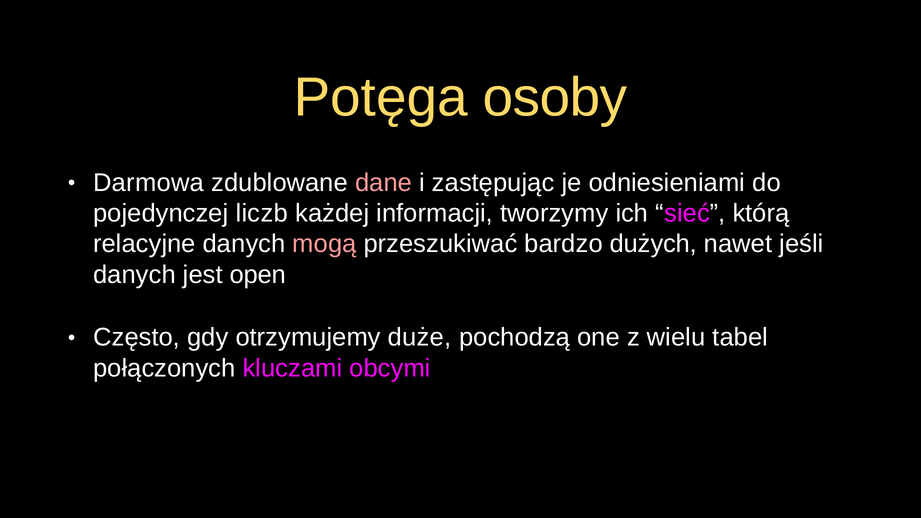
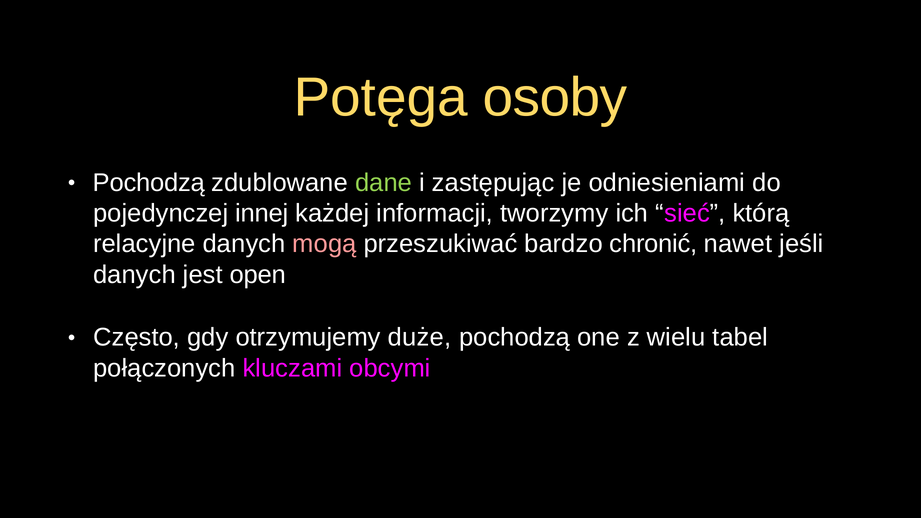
Darmowa at (149, 183): Darmowa -> Pochodzą
dane colour: pink -> light green
liczb: liczb -> innej
dużych: dużych -> chronić
